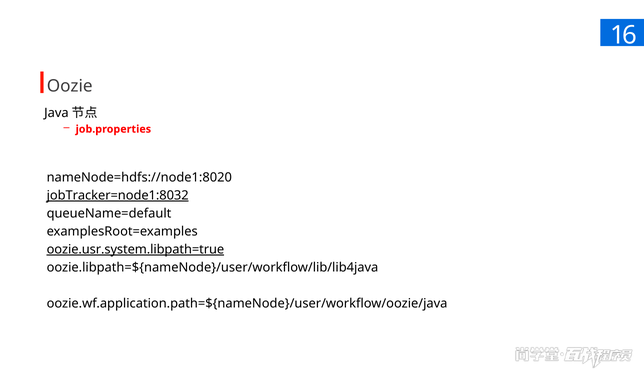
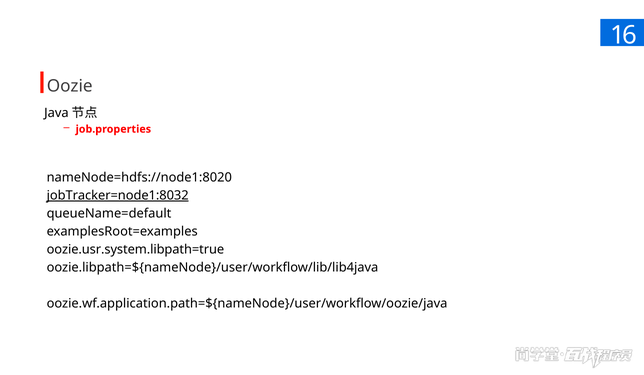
oozie.usr.system.libpath=true underline: present -> none
